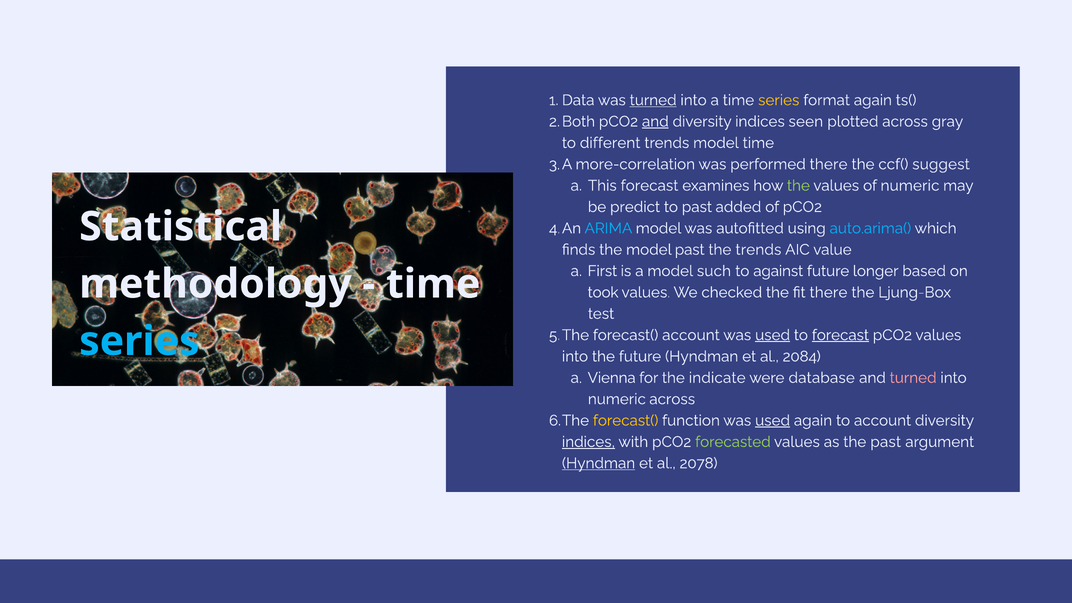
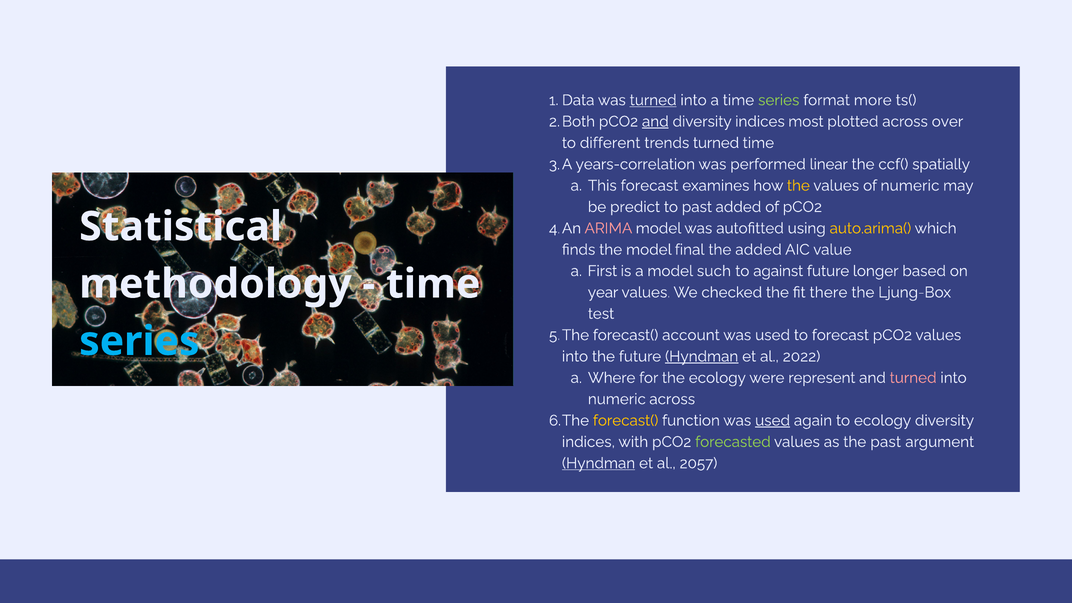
series at (779, 100) colour: yellow -> light green
format again: again -> more
seen: seen -> most
gray: gray -> over
trends model: model -> turned
more-correlation: more-correlation -> years-correlation
performed there: there -> linear
suggest: suggest -> spatially
the at (798, 186) colour: light green -> yellow
ARIMA colour: light blue -> pink
auto.arima( colour: light blue -> yellow
model past: past -> final
the trends: trends -> added
took: took -> year
used at (773, 335) underline: present -> none
forecast at (840, 335) underline: present -> none
Hyndman at (702, 356) underline: none -> present
2084: 2084 -> 2022
Vienna: Vienna -> Where
the indicate: indicate -> ecology
database: database -> represent
to account: account -> ecology
indices at (588, 442) underline: present -> none
2078: 2078 -> 2057
